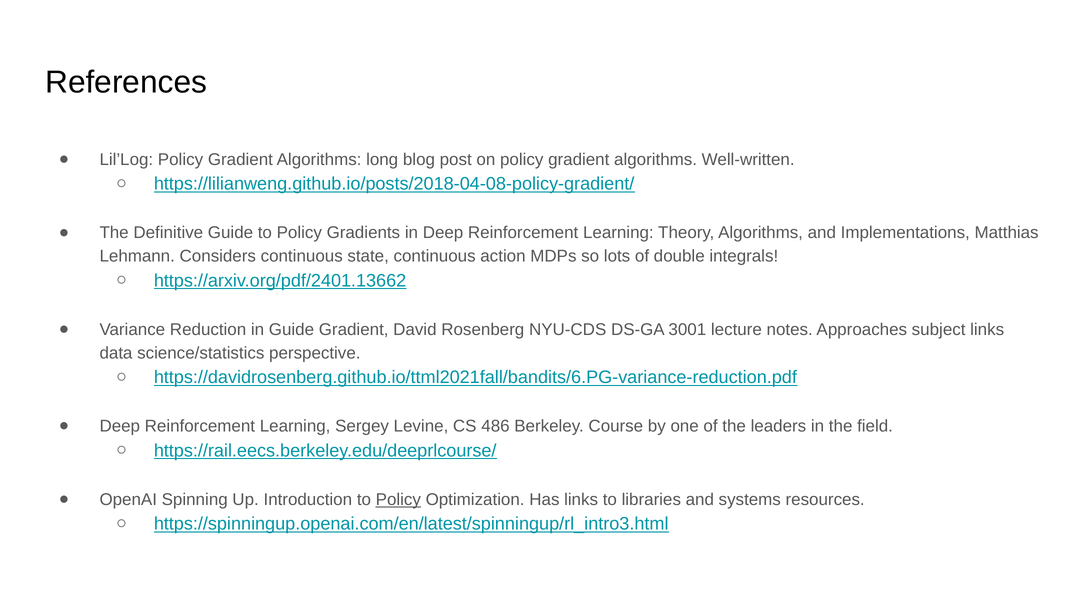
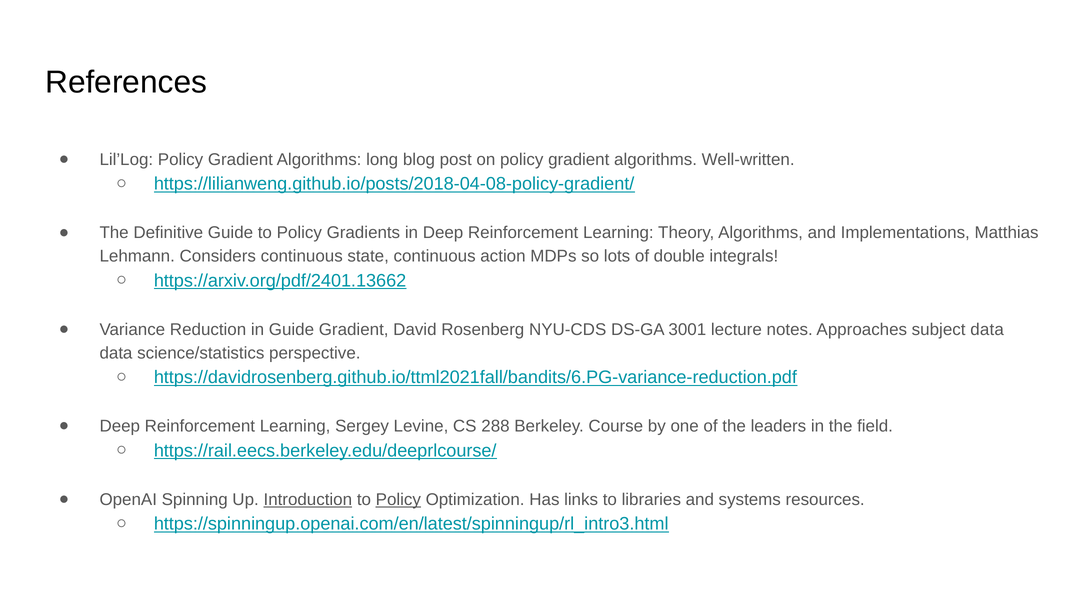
subject links: links -> data
486: 486 -> 288
Introduction underline: none -> present
